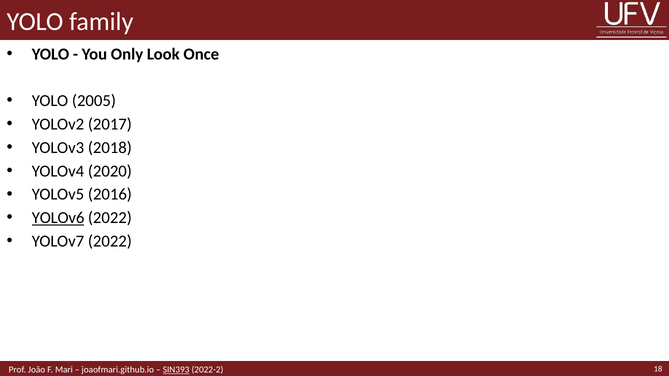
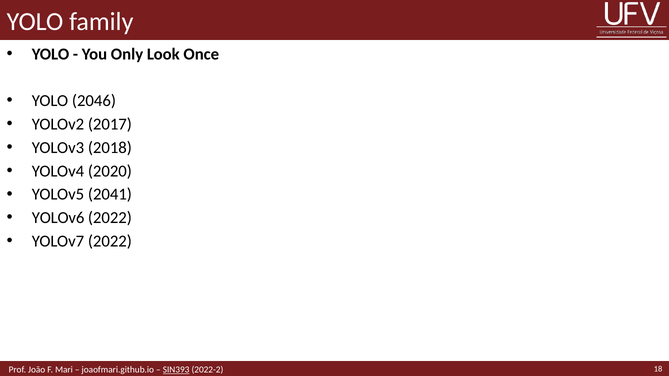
2005: 2005 -> 2046
2016: 2016 -> 2041
YOLOv6 underline: present -> none
